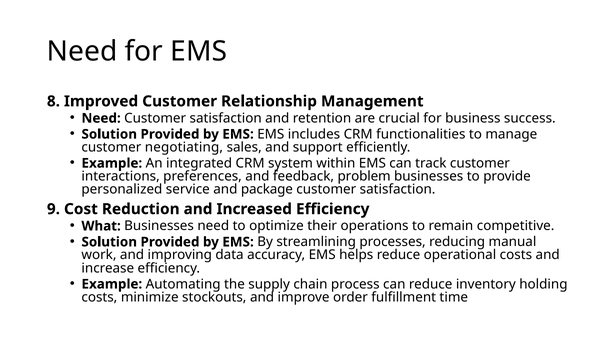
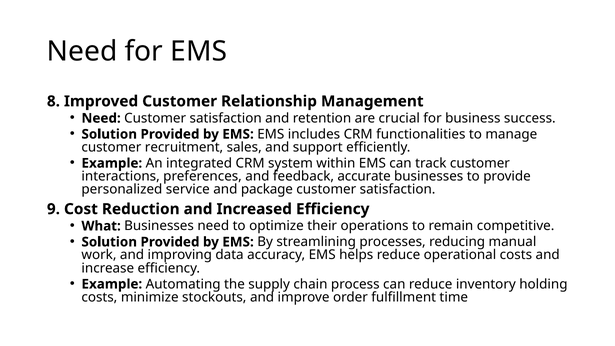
negotiating: negotiating -> recruitment
problem: problem -> accurate
